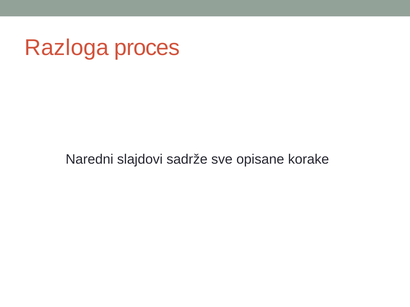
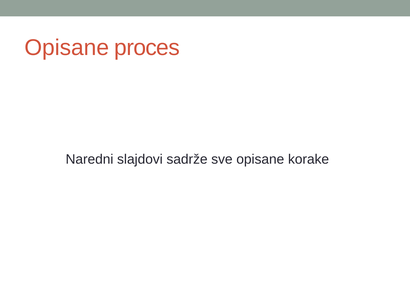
Razloga at (67, 48): Razloga -> Opisane
